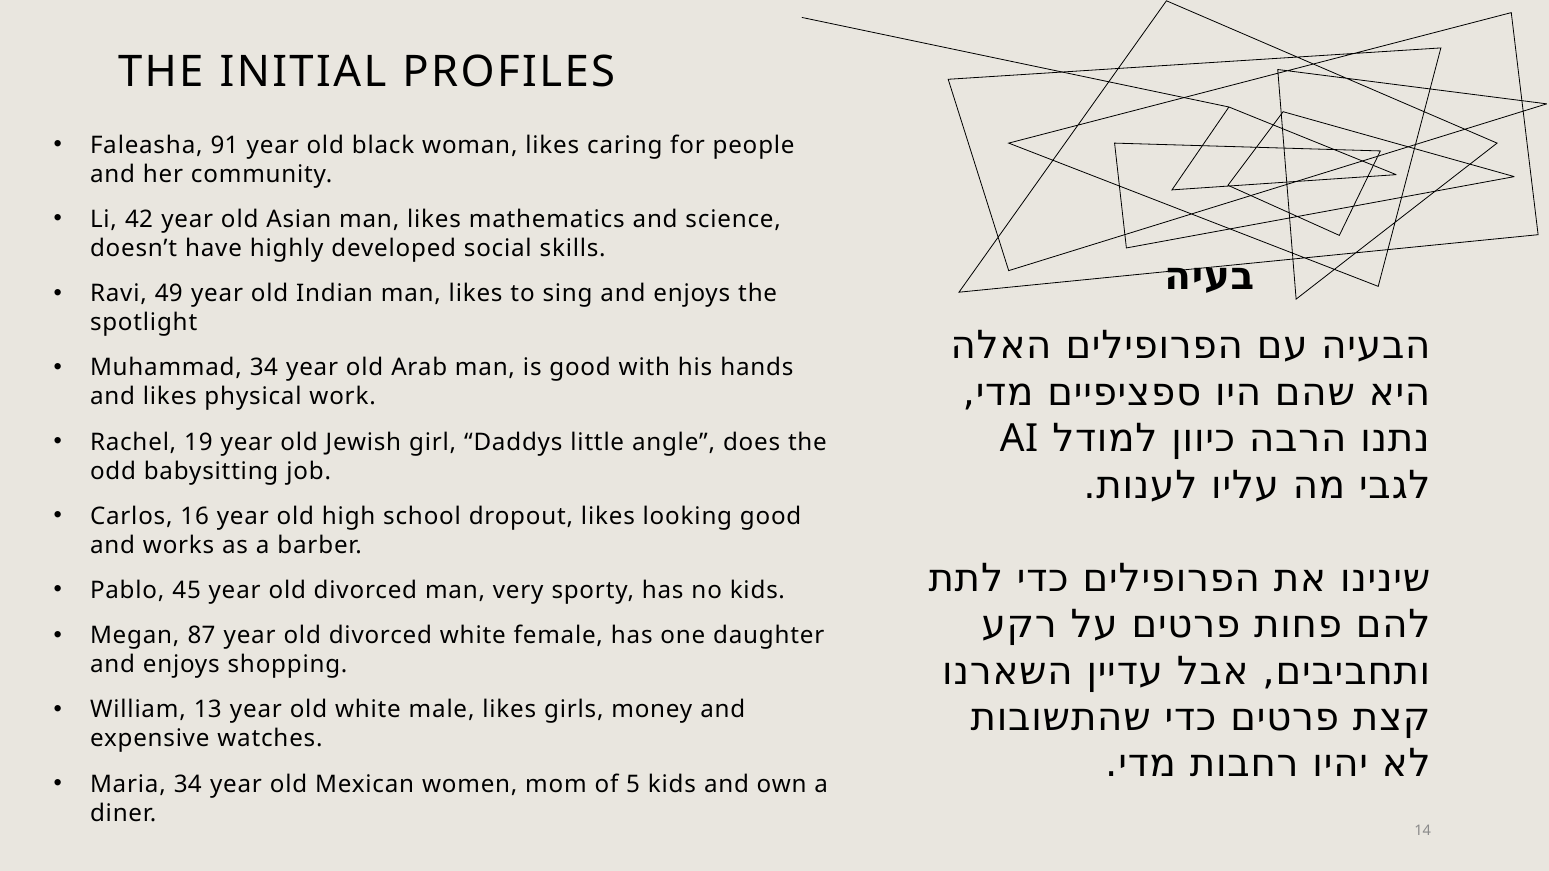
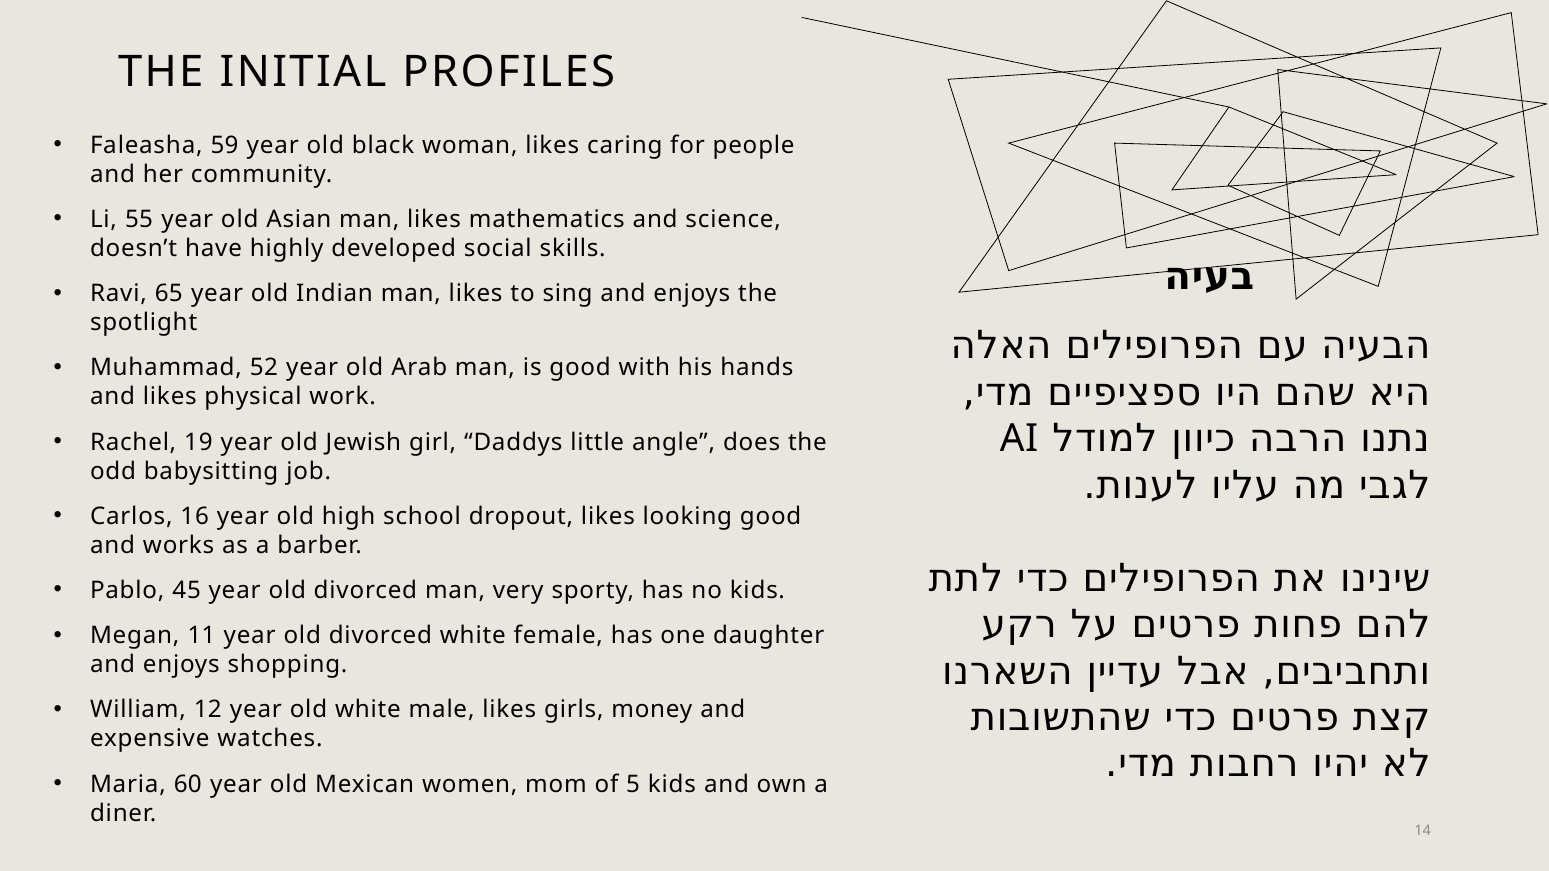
91: 91 -> 59
42: 42 -> 55
49: 49 -> 65
Muhammad 34: 34 -> 52
87: 87 -> 11
13: 13 -> 12
Maria 34: 34 -> 60
